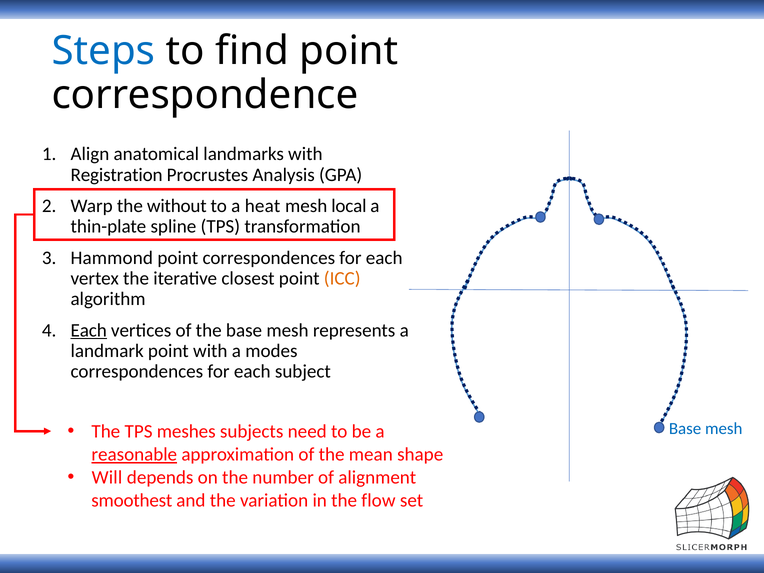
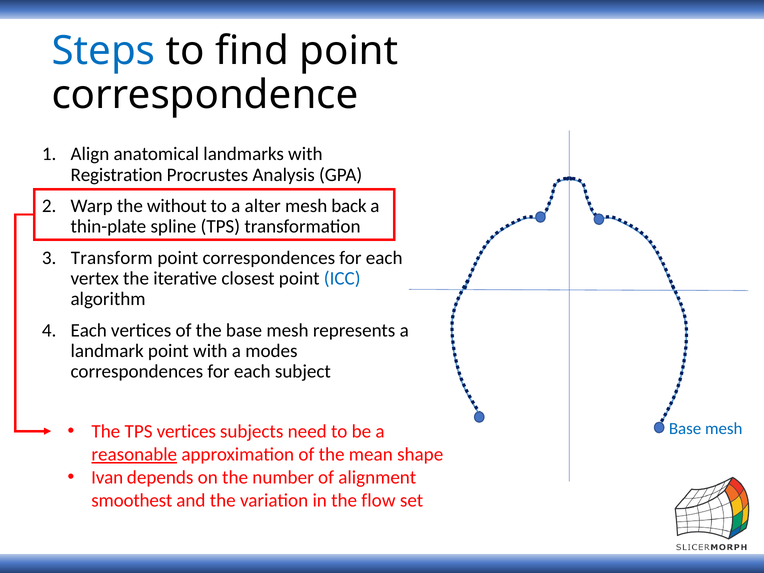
heat: heat -> alter
local: local -> back
Hammond: Hammond -> Transform
ICC colour: orange -> blue
Each at (89, 330) underline: present -> none
TPS meshes: meshes -> vertices
Will: Will -> Ivan
